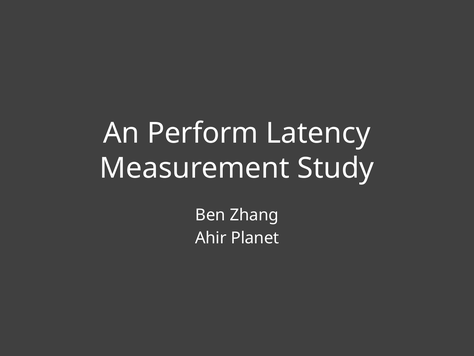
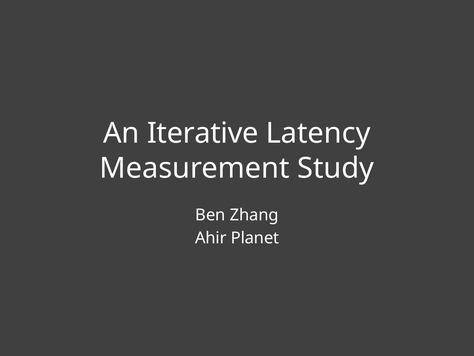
Perform: Perform -> Iterative
